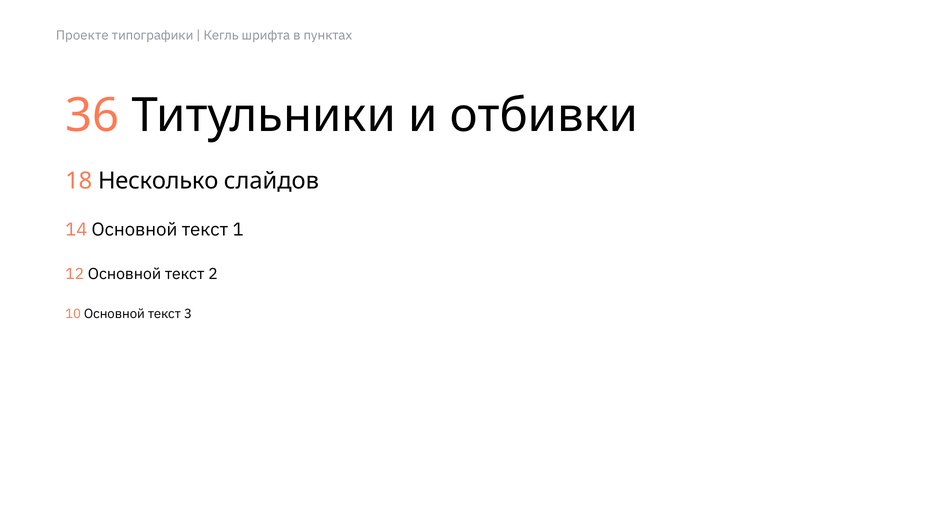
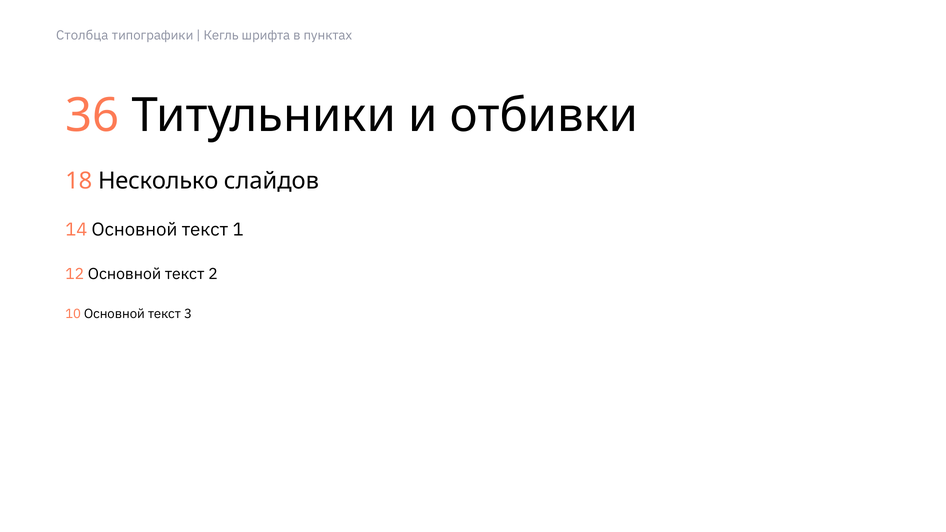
Проекте: Проекте -> Столбца
